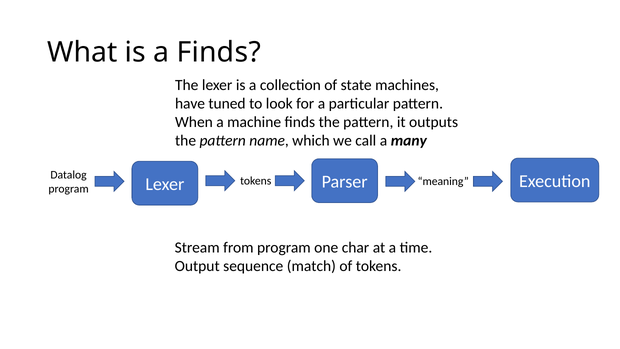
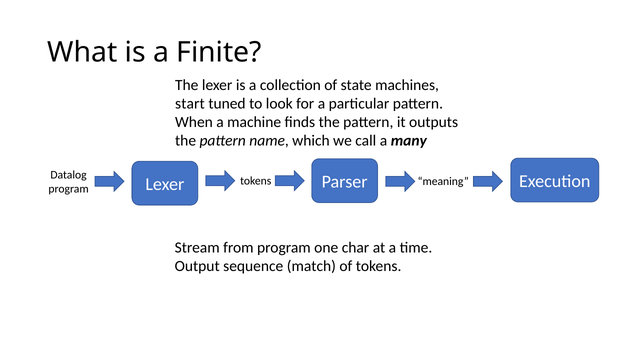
a Finds: Finds -> Finite
have: have -> start
